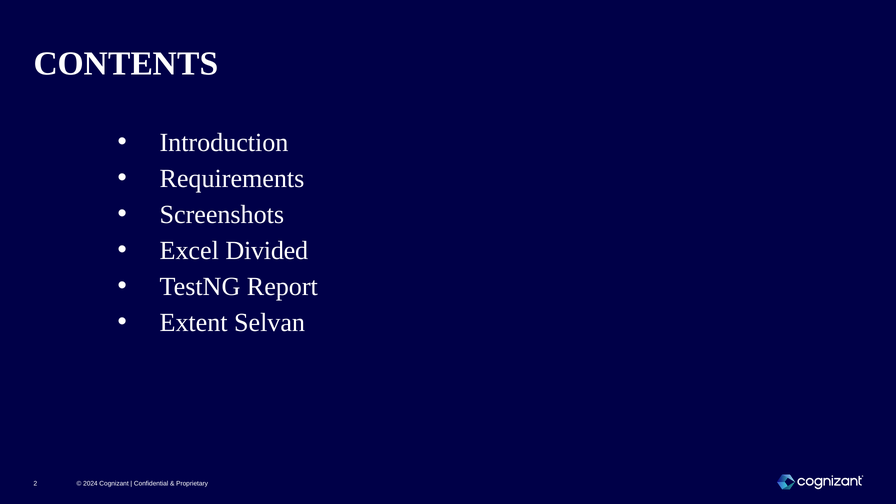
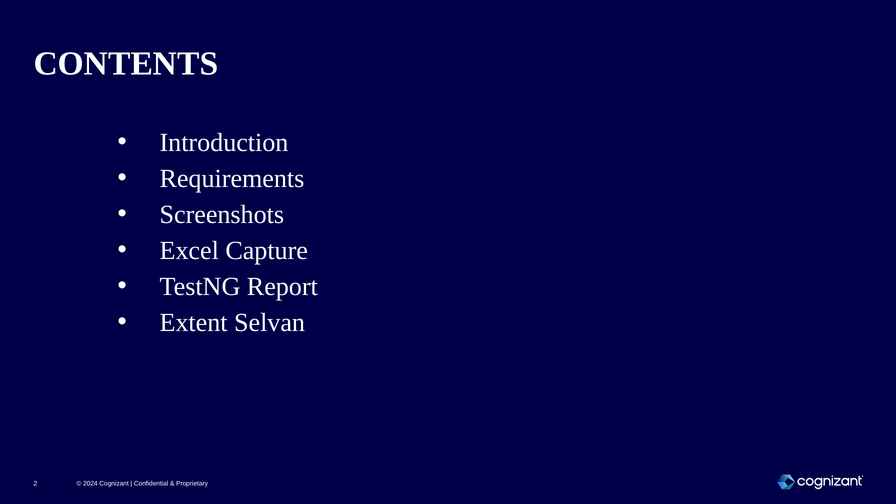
Divided: Divided -> Capture
